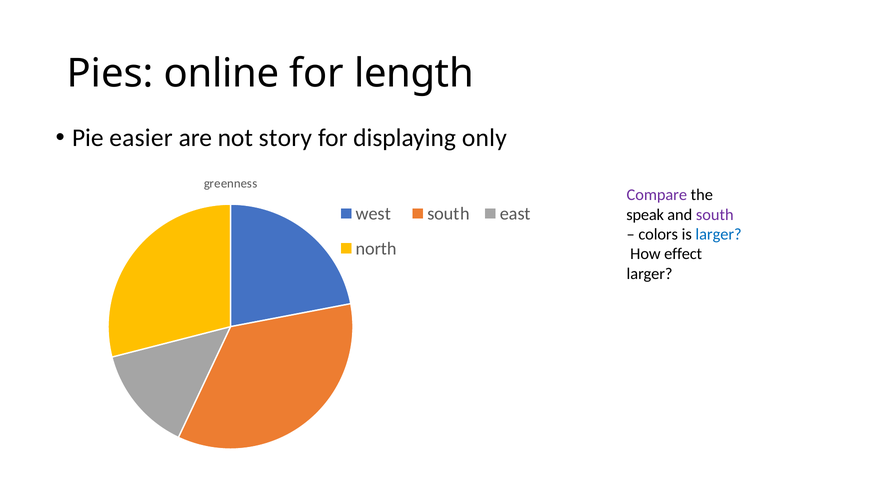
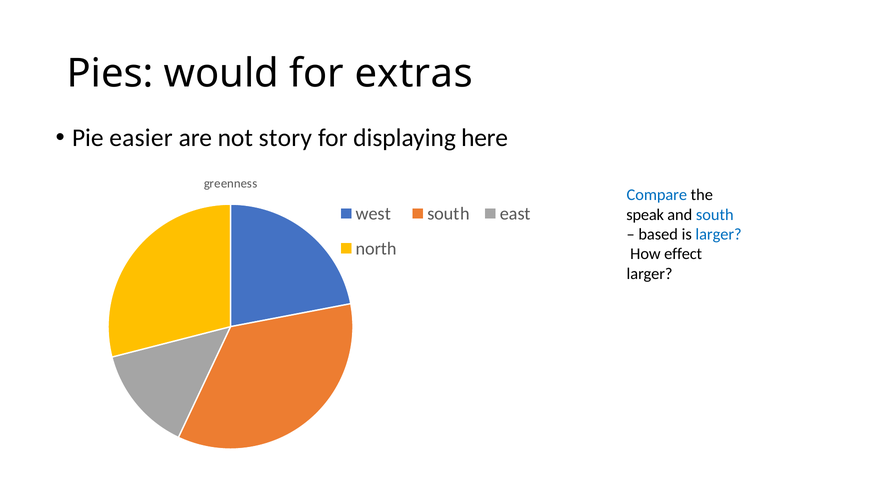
online: online -> would
length: length -> extras
only: only -> here
Compare colour: purple -> blue
south at (715, 215) colour: purple -> blue
colors: colors -> based
